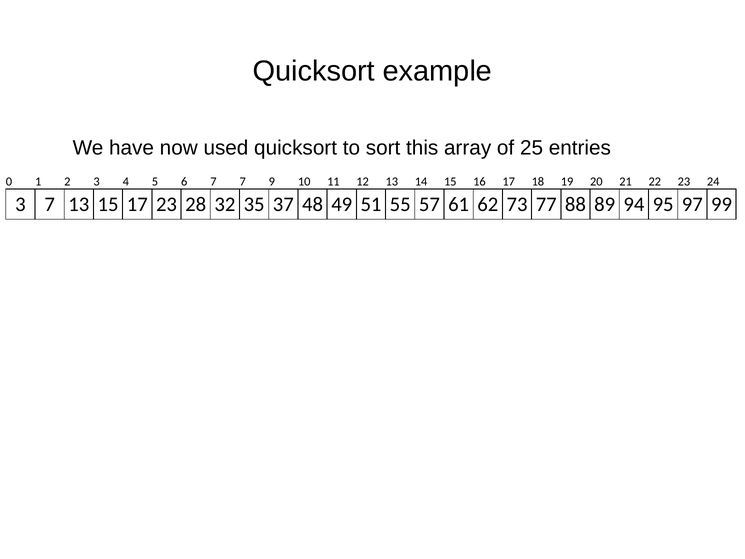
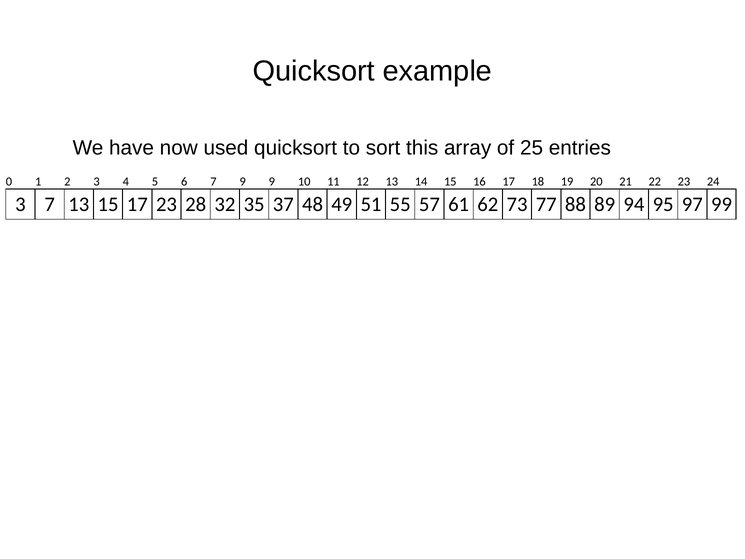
7 7: 7 -> 9
